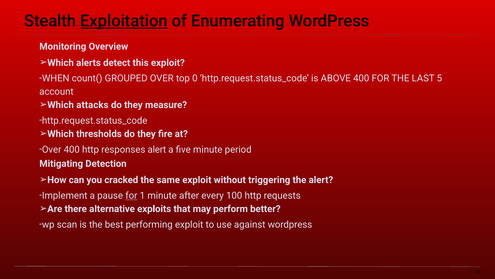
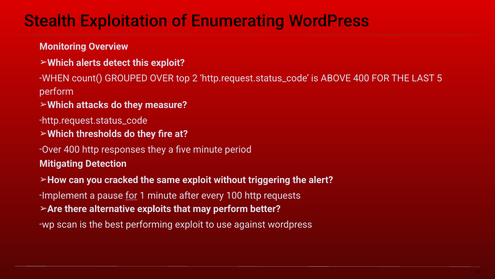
Exploitation underline: present -> none
0: 0 -> 2
account at (56, 92): account -> perform
responses alert: alert -> they
